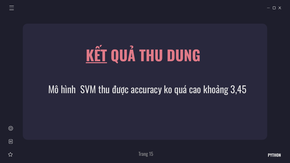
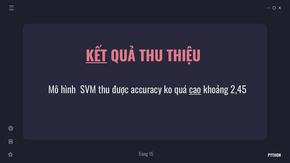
DUNG: DUNG -> THIỆU
cao underline: none -> present
3,45: 3,45 -> 2,45
